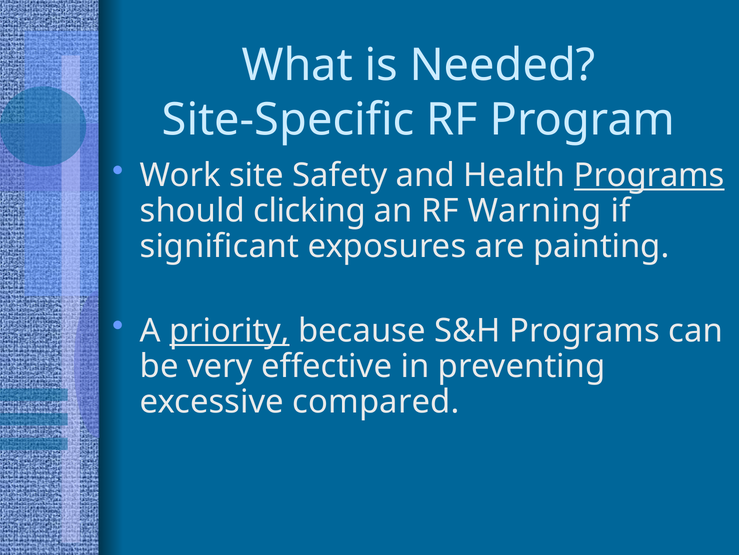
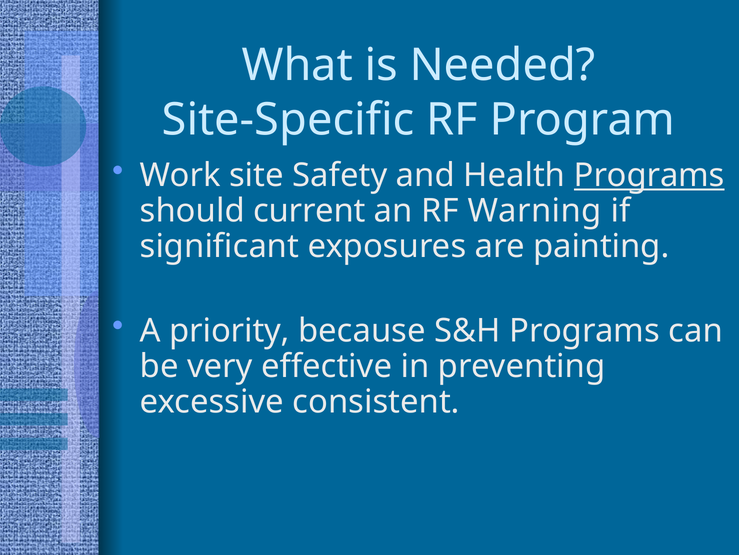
clicking: clicking -> current
priority underline: present -> none
compared: compared -> consistent
